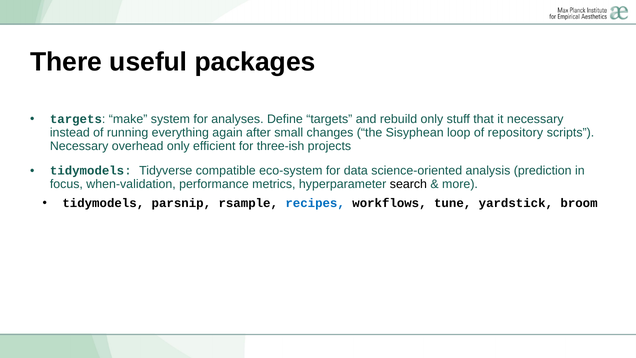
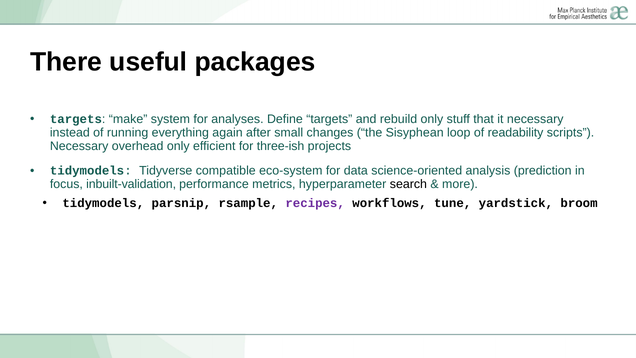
repository: repository -> readability
when-validation: when-validation -> inbuilt-validation
recipes colour: blue -> purple
